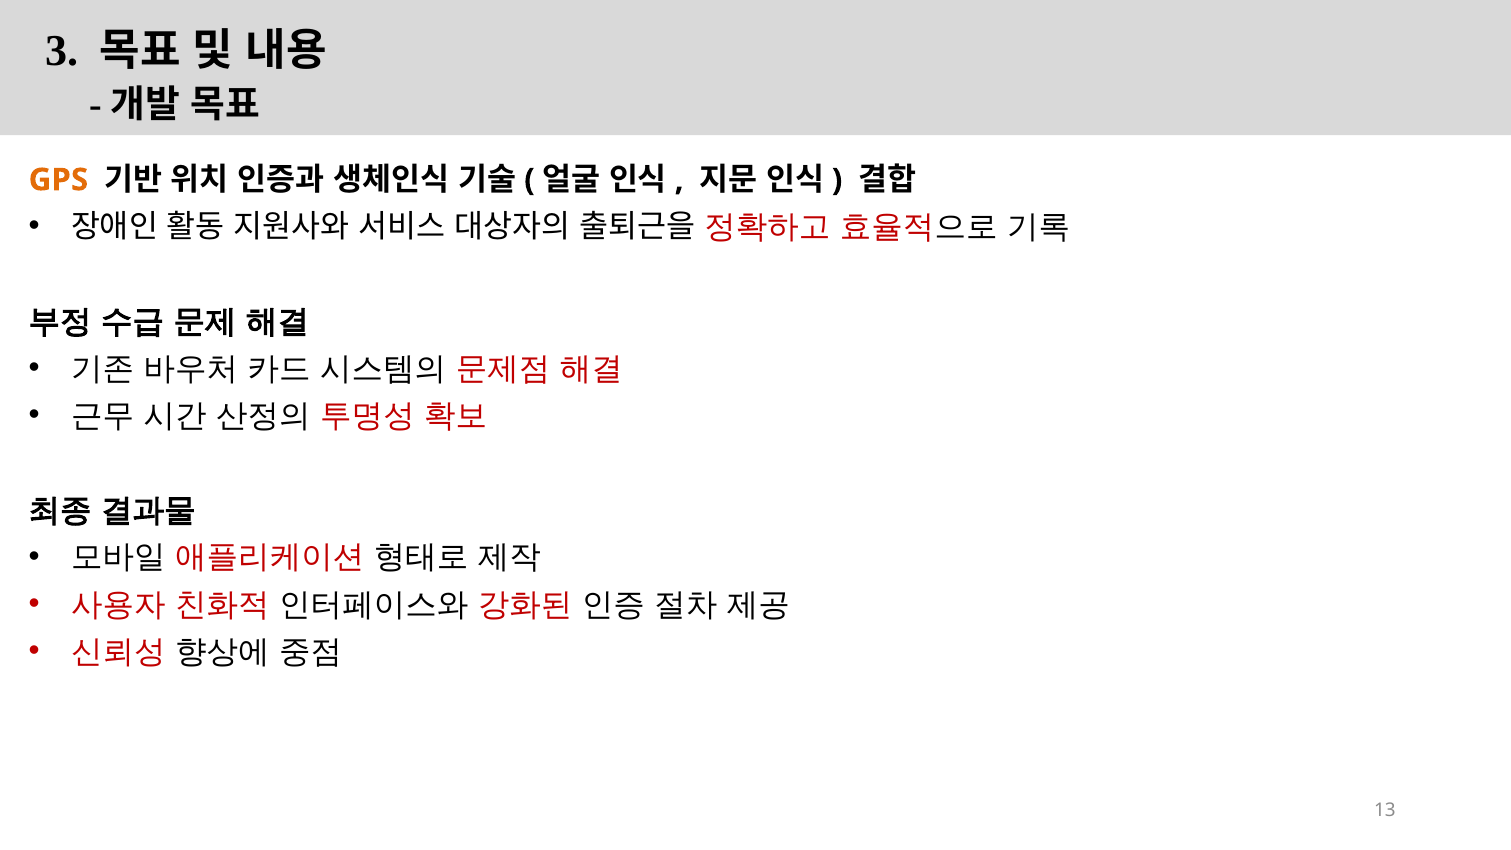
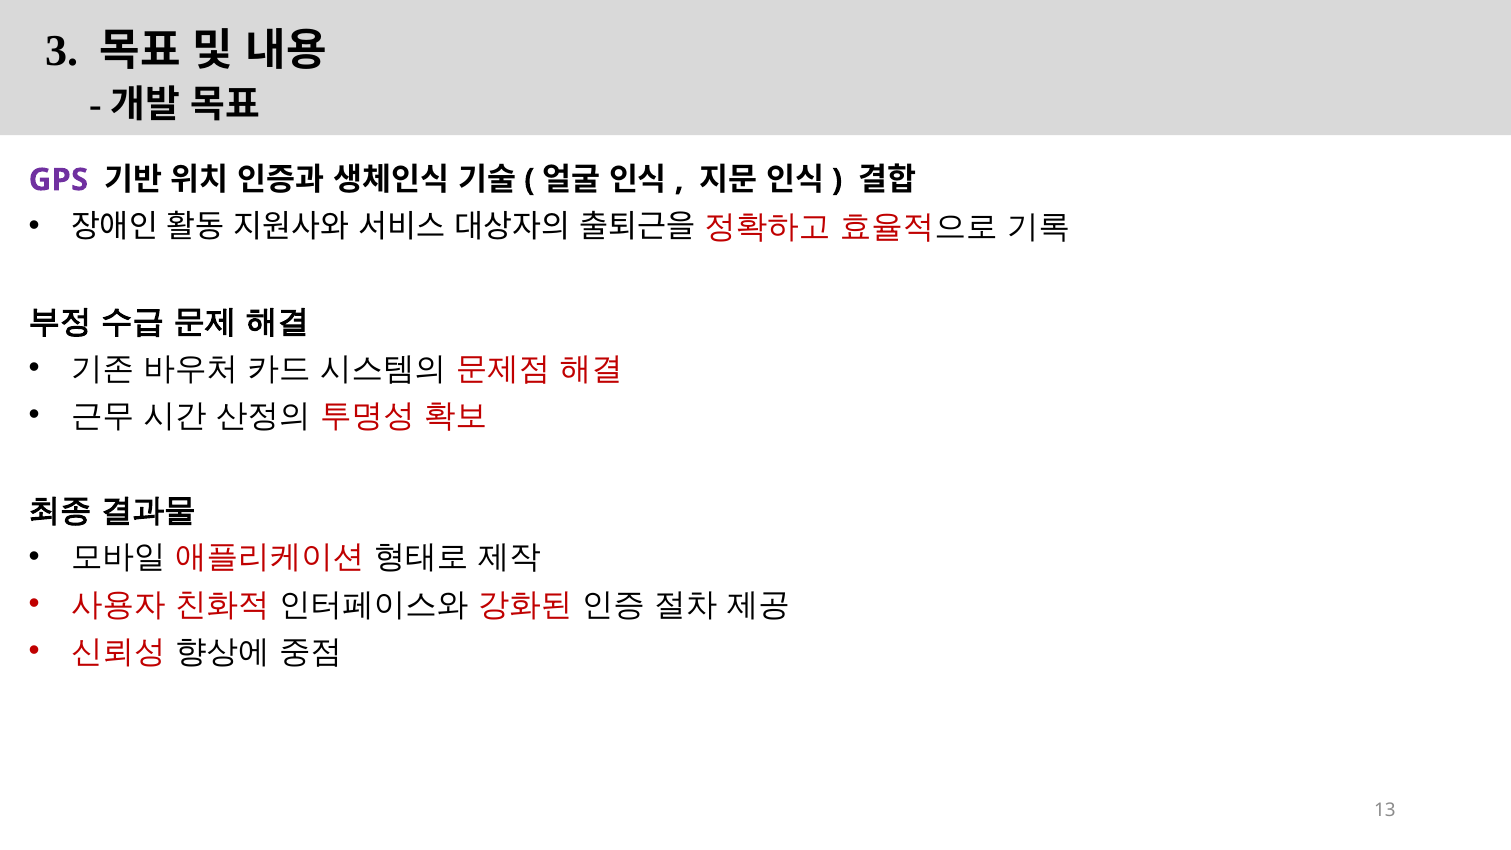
GPS colour: orange -> purple
